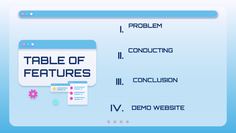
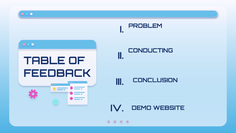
FEATURES: FEATURES -> FEEDBACK
